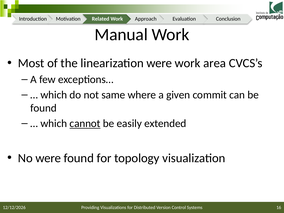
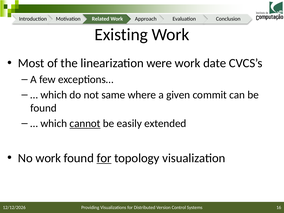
Manual: Manual -> Existing
area: area -> date
No were: were -> work
for at (104, 158) underline: none -> present
